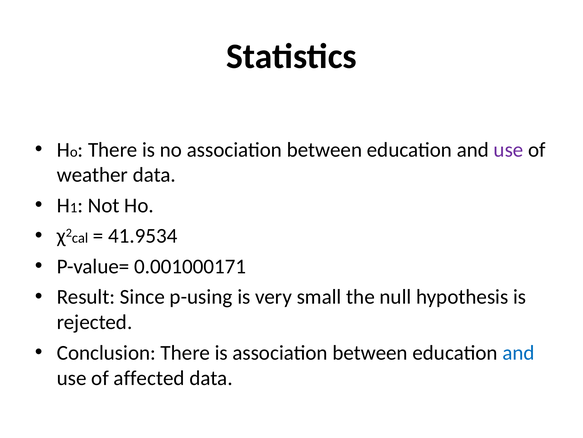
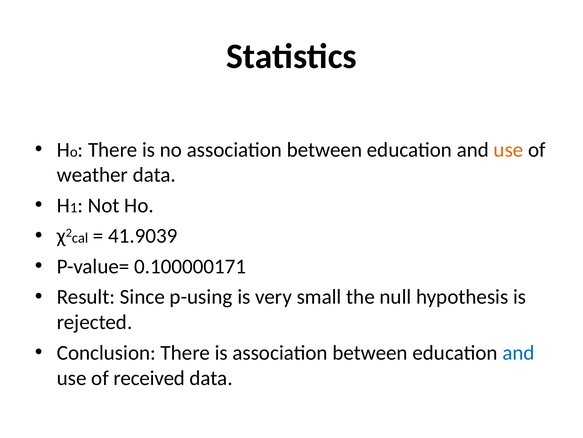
use at (509, 149) colour: purple -> orange
41.9534: 41.9534 -> 41.9039
0.001000171: 0.001000171 -> 0.100000171
affected: affected -> received
